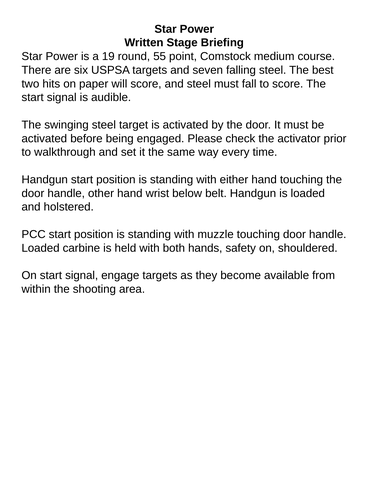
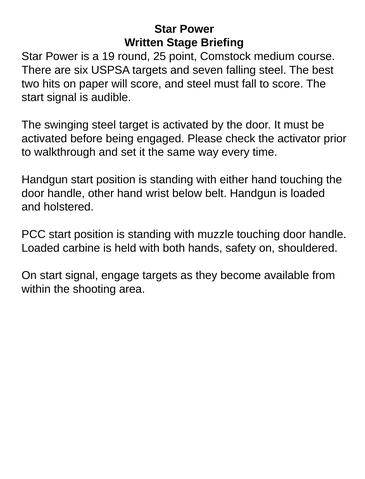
55: 55 -> 25
